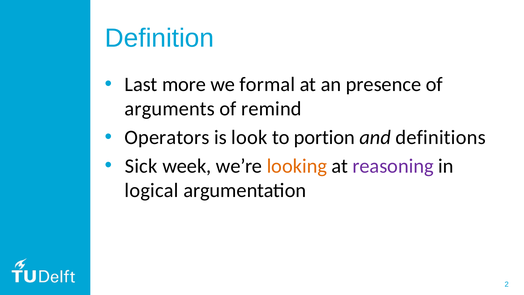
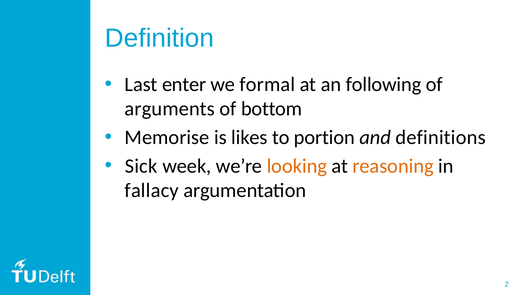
more: more -> enter
presence: presence -> following
remind: remind -> bottom
Operators: Operators -> Memorise
look: look -> likes
reasoning colour: purple -> orange
logical: logical -> fallacy
